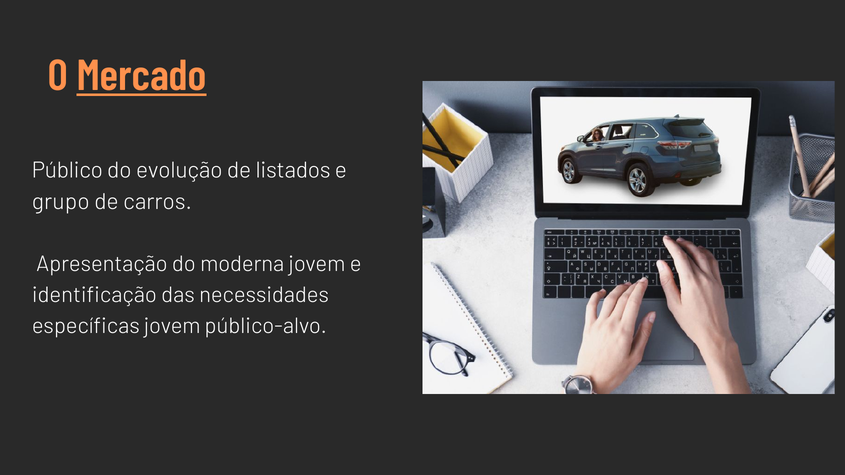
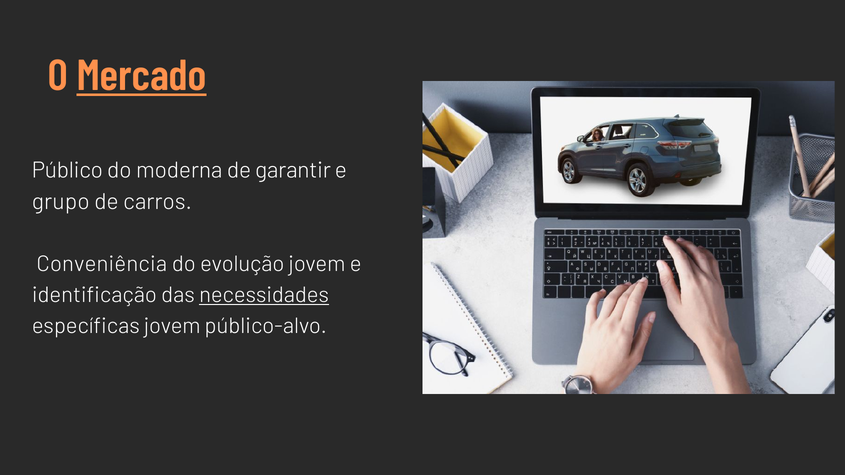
evolução: evolução -> moderna
listados: listados -> garantir
Apresentação: Apresentação -> Conveniência
moderna: moderna -> evolução
necessidades underline: none -> present
